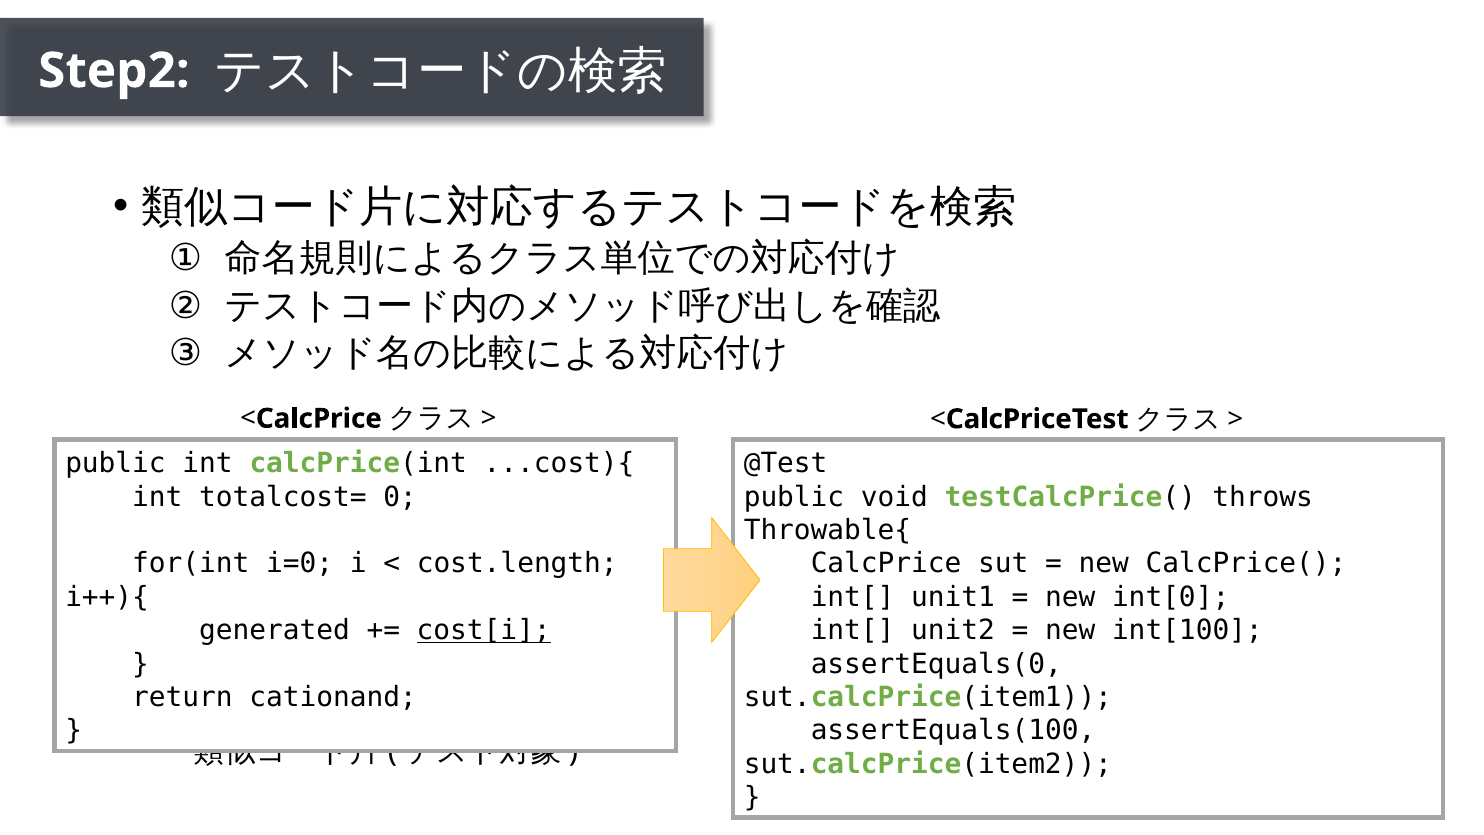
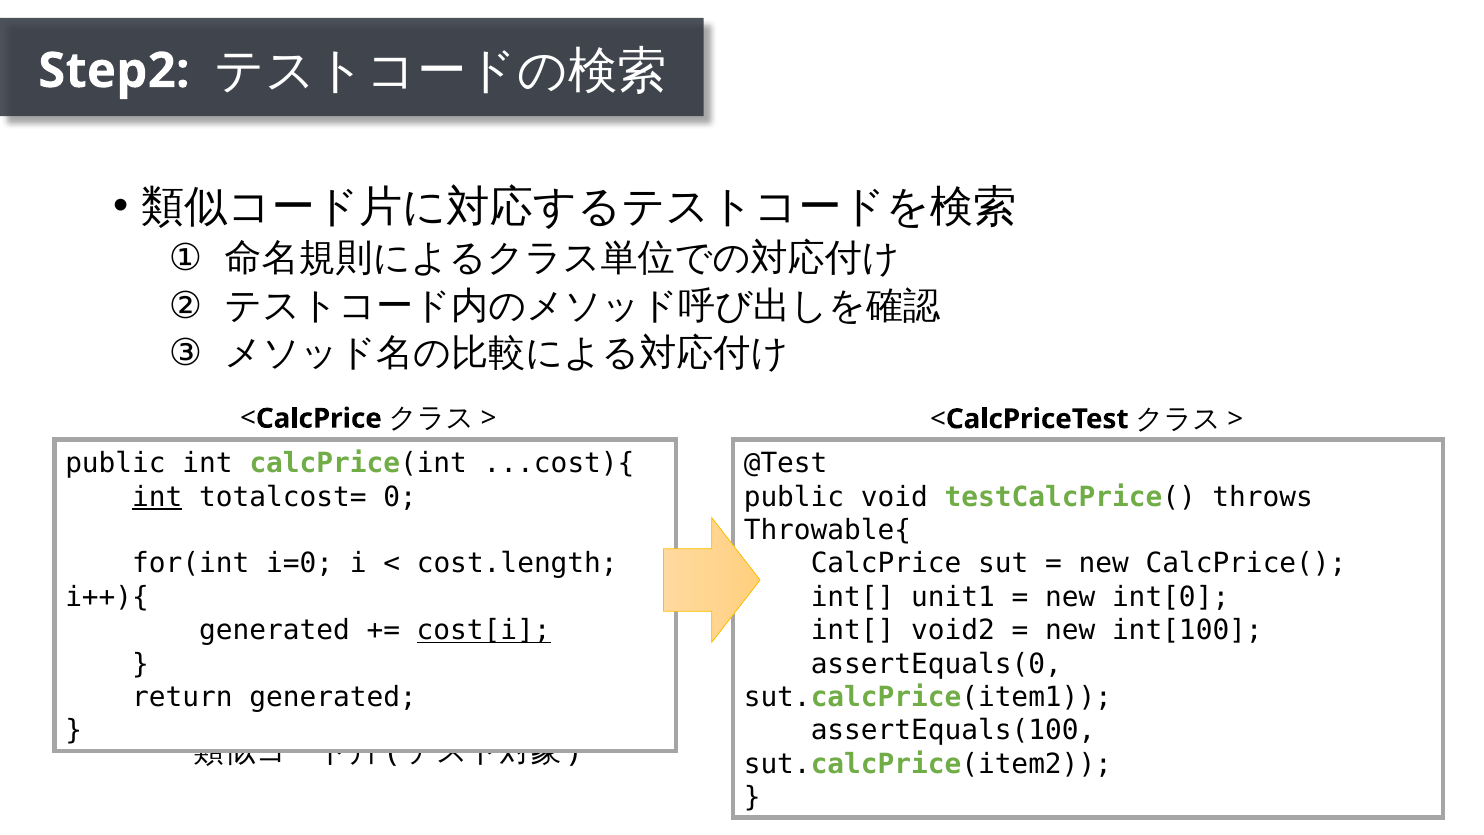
int at (157, 497) underline: none -> present
unit2: unit2 -> void2
return cationand: cationand -> generated
